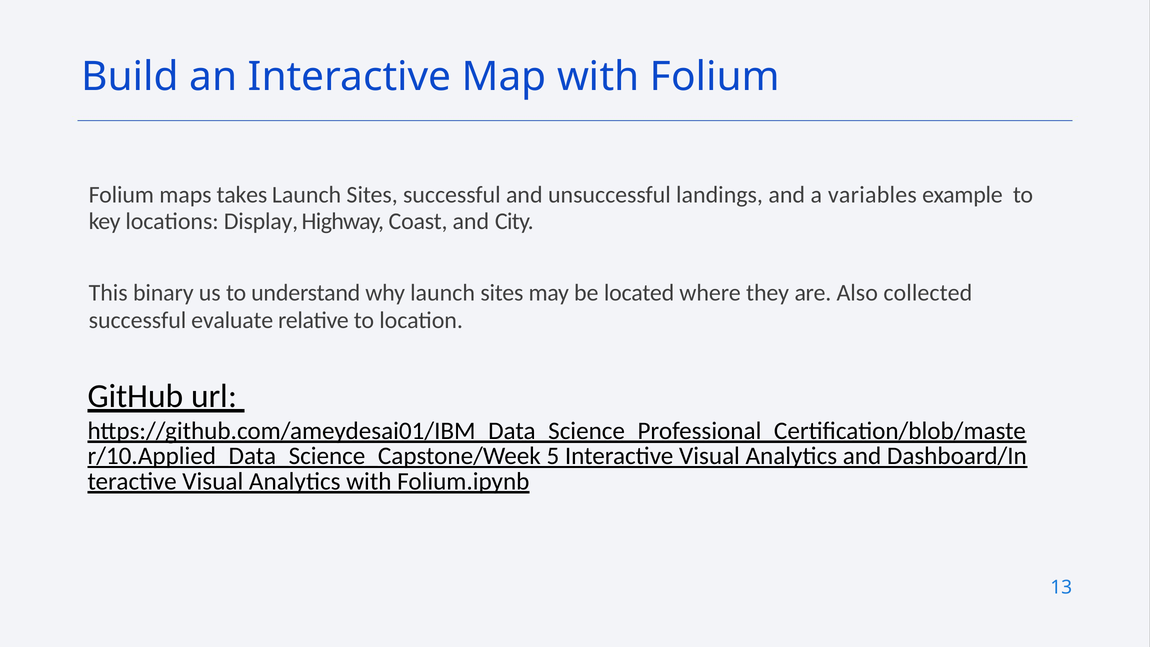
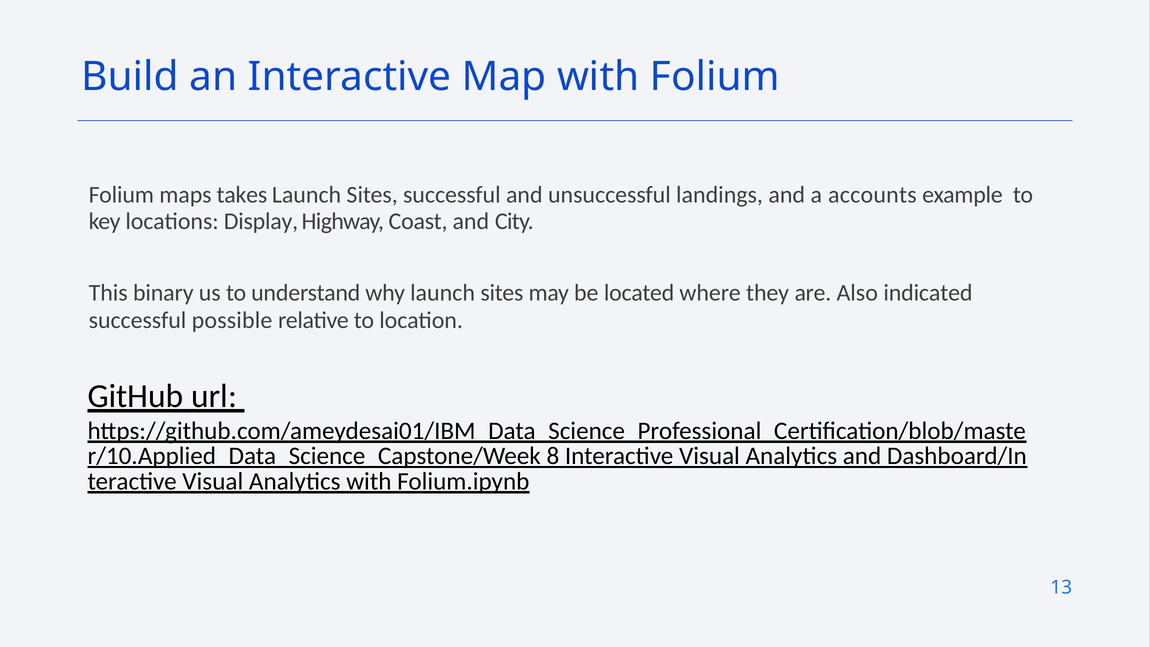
variables: variables -> accounts
collected: collected -> indicated
evaluate: evaluate -> possible
5: 5 -> 8
